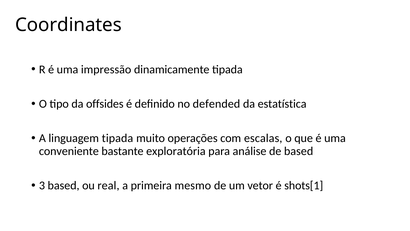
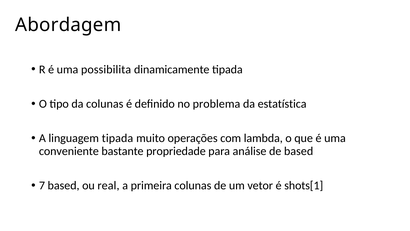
Coordinates: Coordinates -> Abordagem
impressão: impressão -> possibilita
da offsides: offsides -> colunas
defended: defended -> problema
escalas: escalas -> lambda
exploratória: exploratória -> propriedade
3: 3 -> 7
primeira mesmo: mesmo -> colunas
